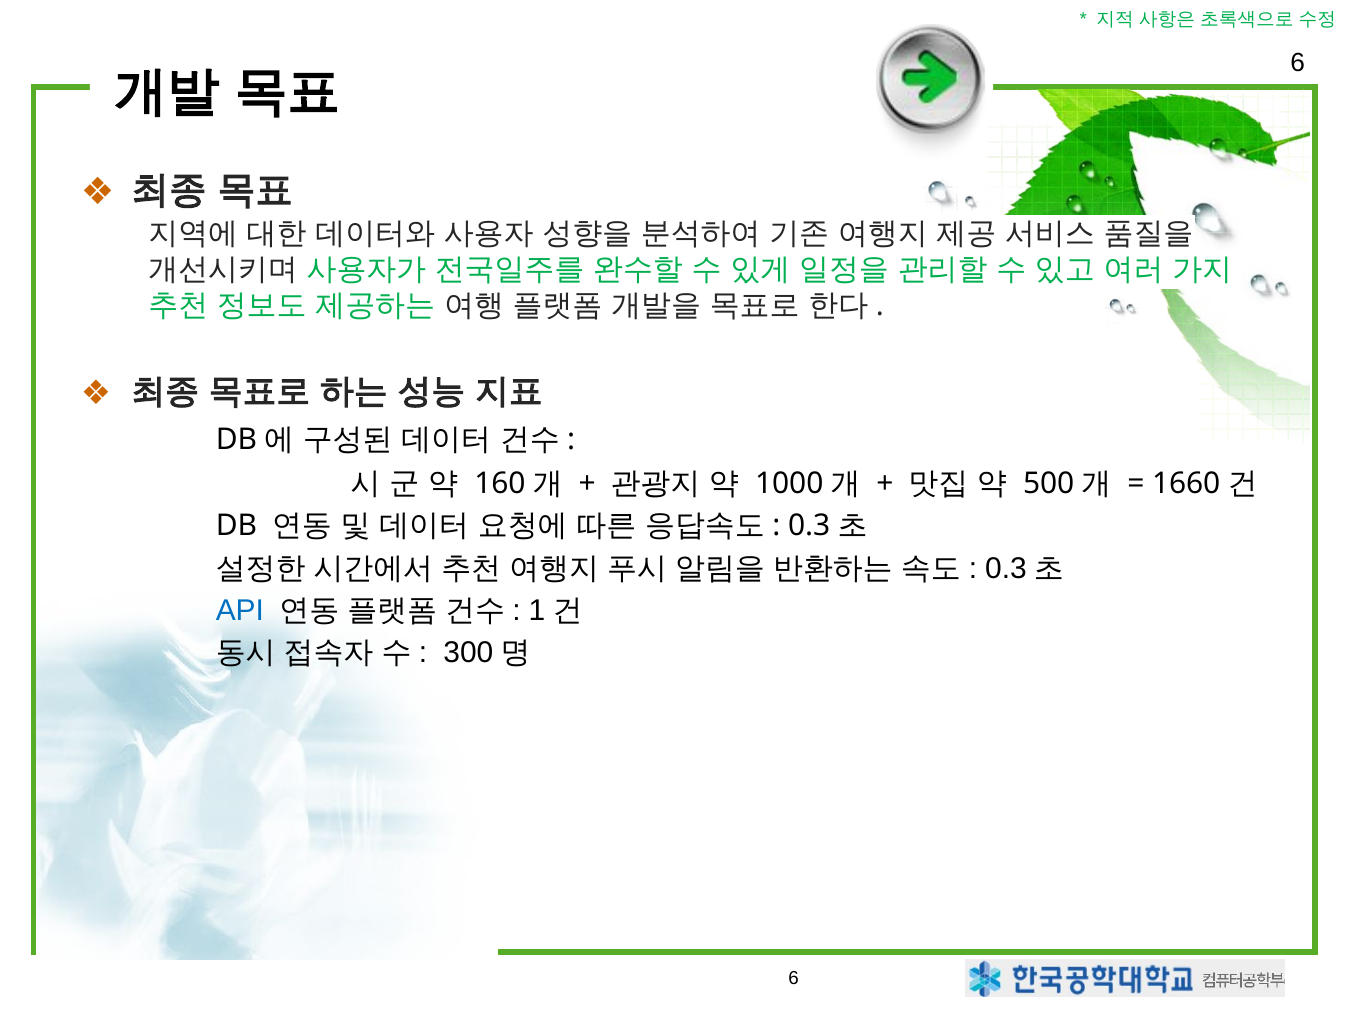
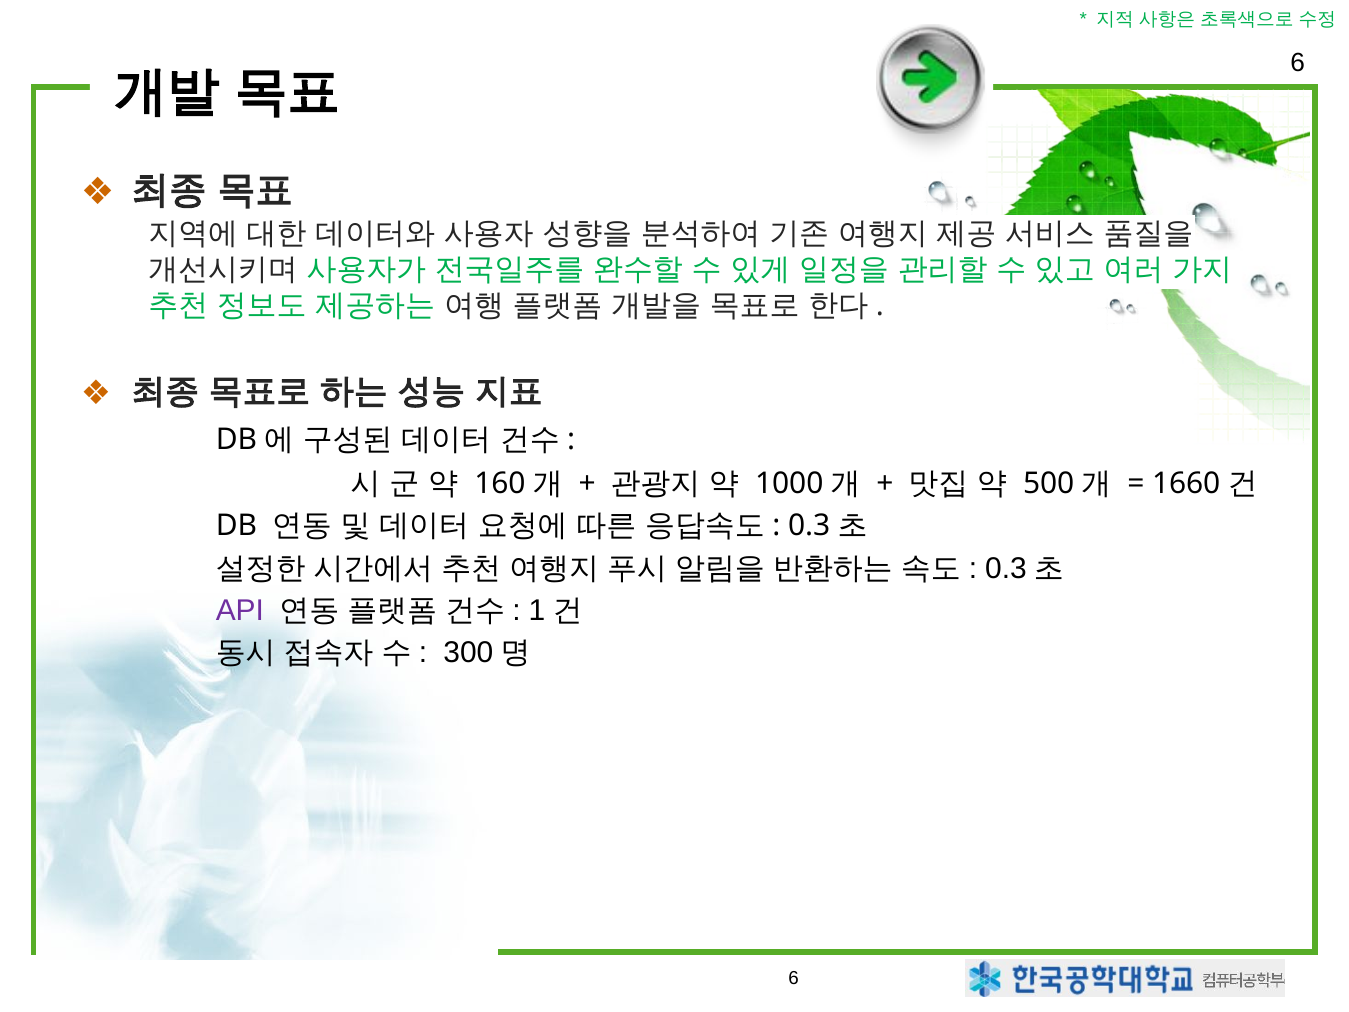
API colour: blue -> purple
